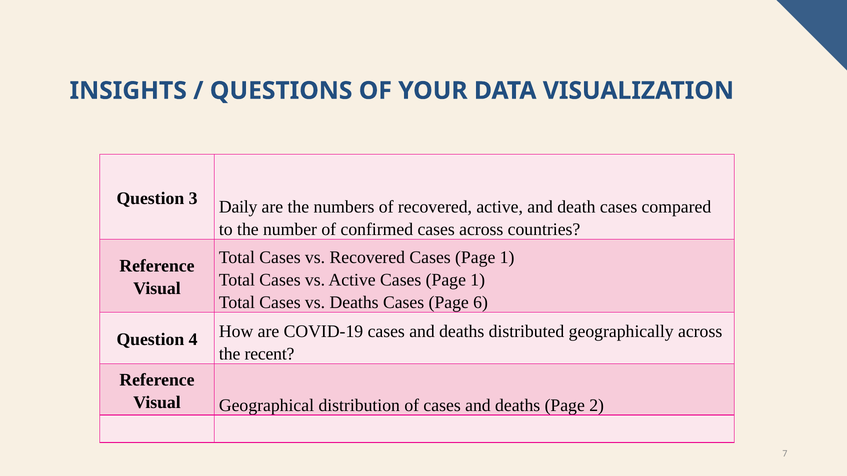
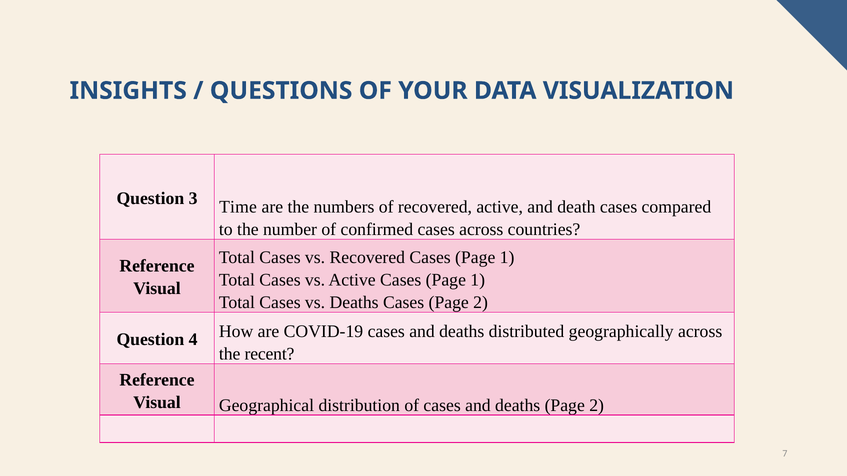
Daily: Daily -> Time
Cases Page 6: 6 -> 2
